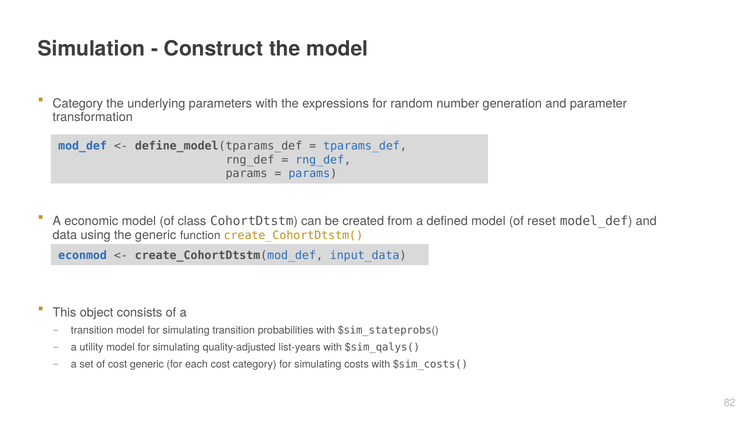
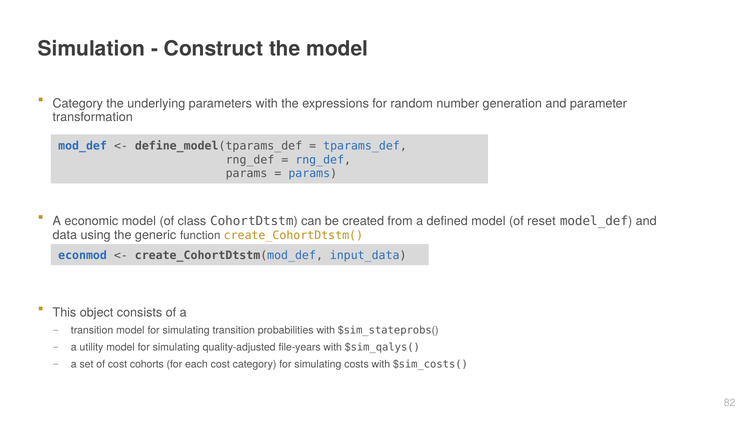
list-years: list-years -> file-years
cost generic: generic -> cohorts
